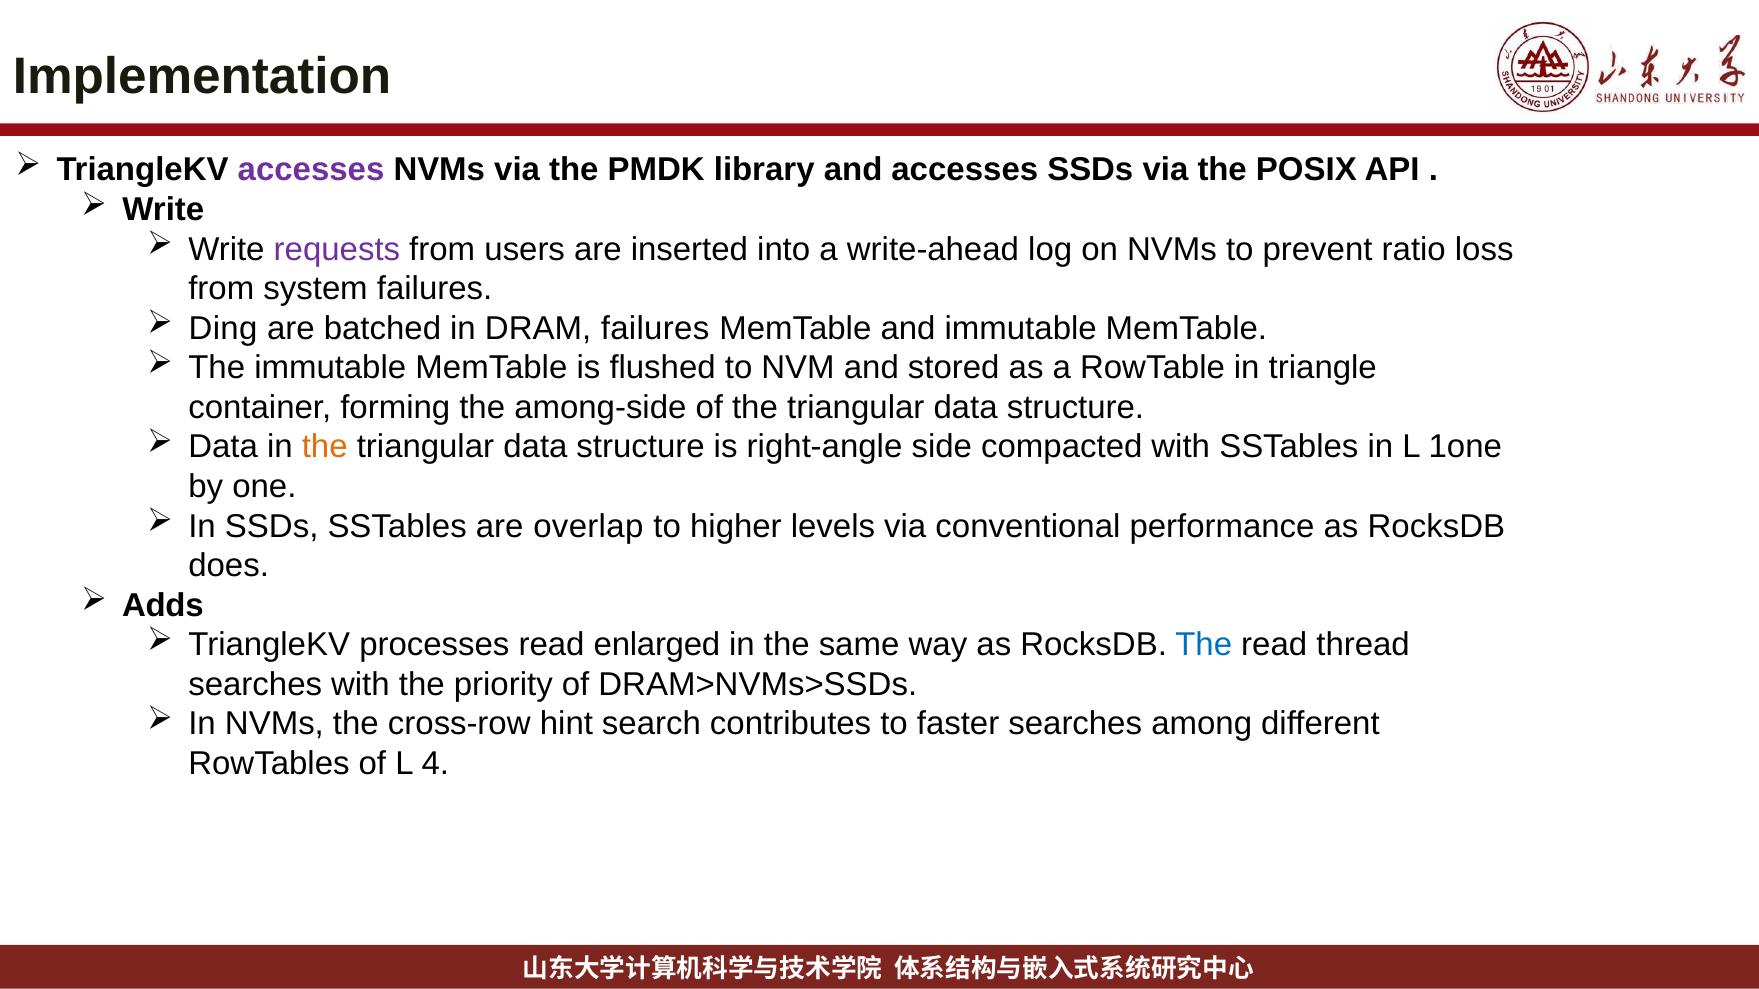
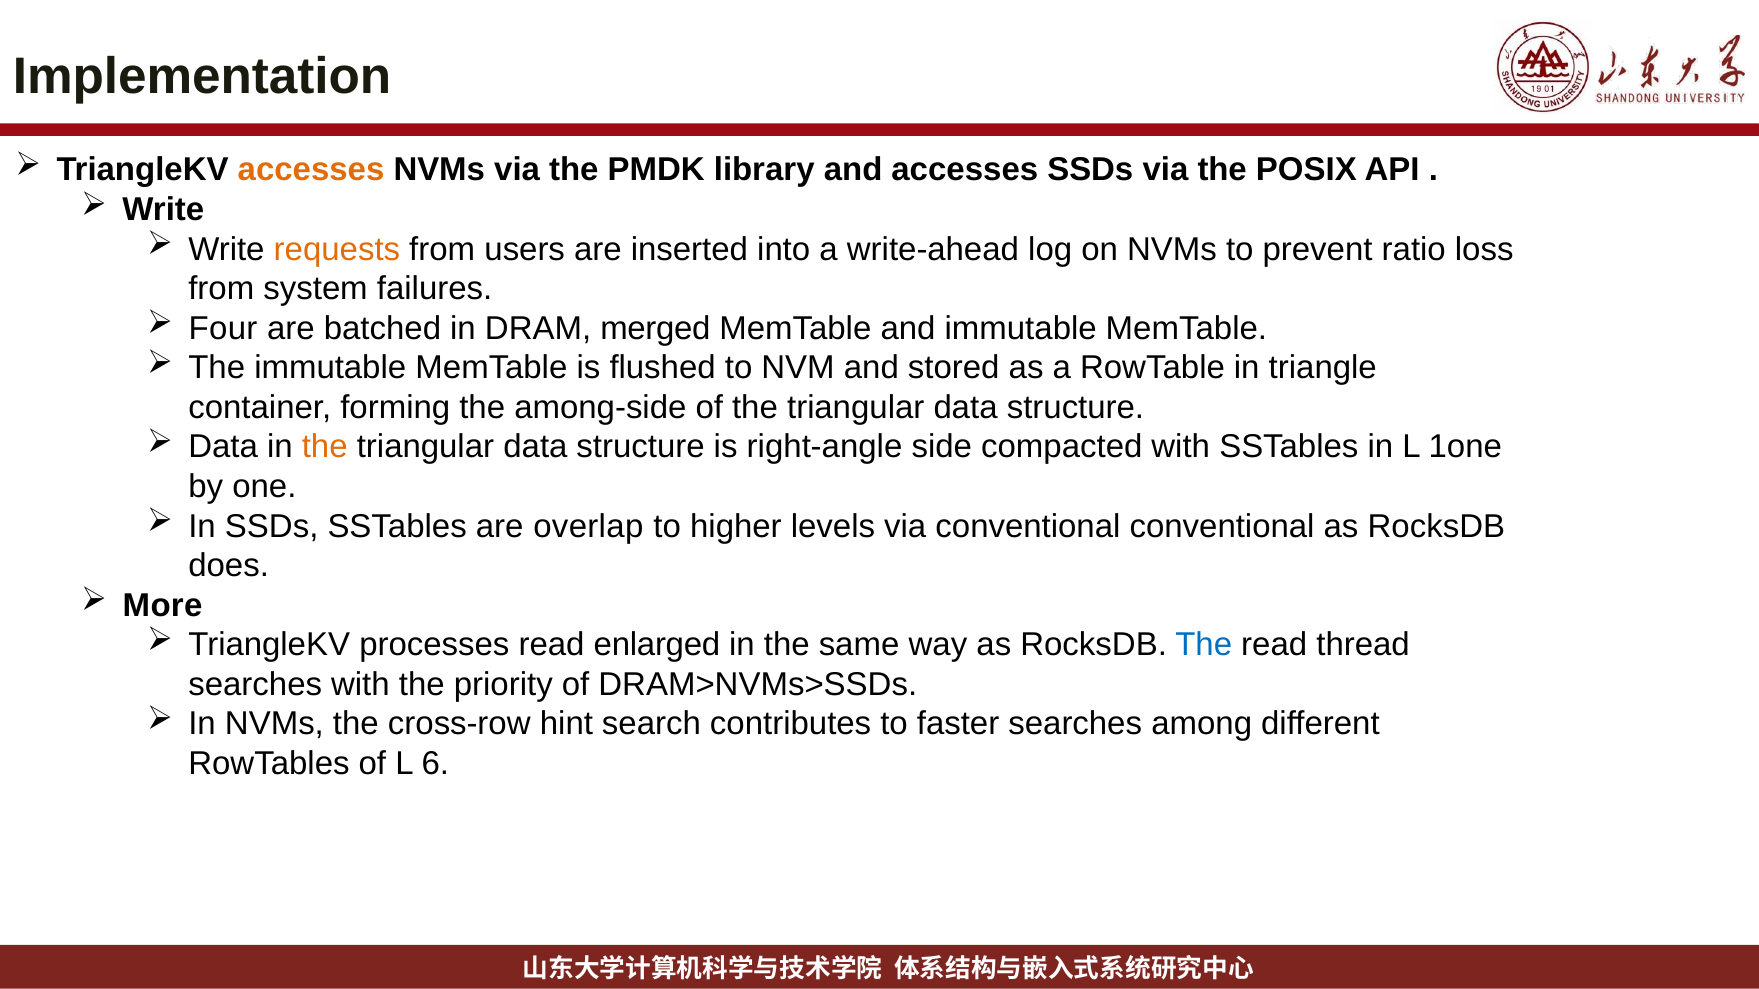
accesses at (311, 170) colour: purple -> orange
requests colour: purple -> orange
Ding: Ding -> Four
DRAM failures: failures -> merged
conventional performance: performance -> conventional
Adds: Adds -> More
4: 4 -> 6
